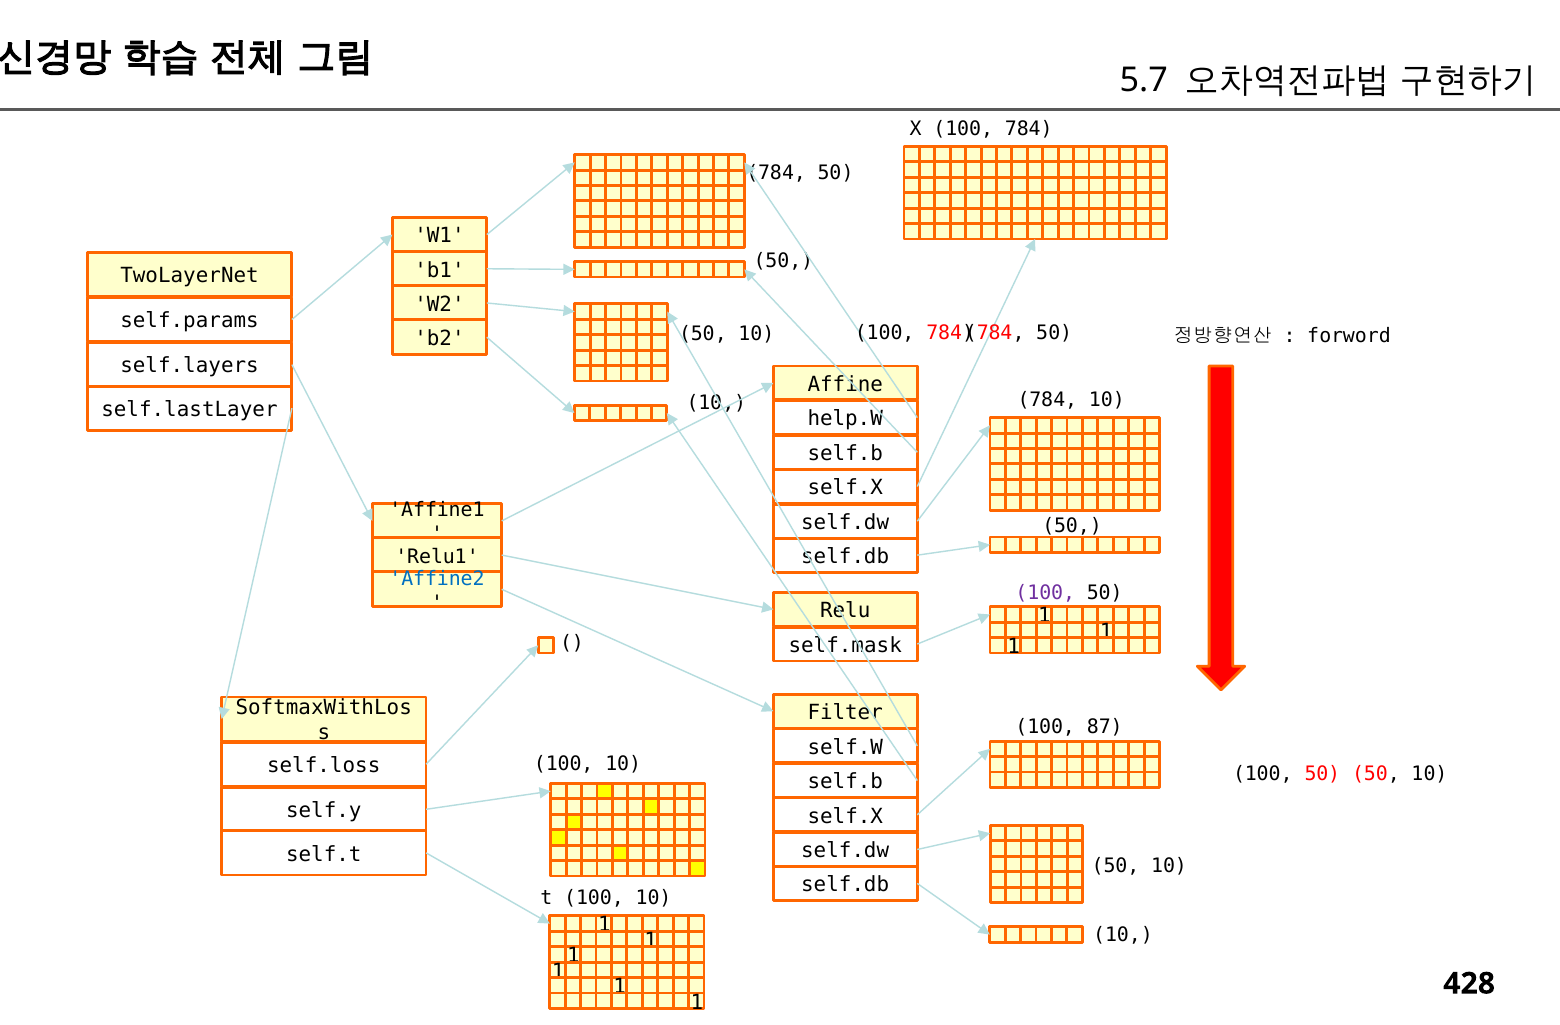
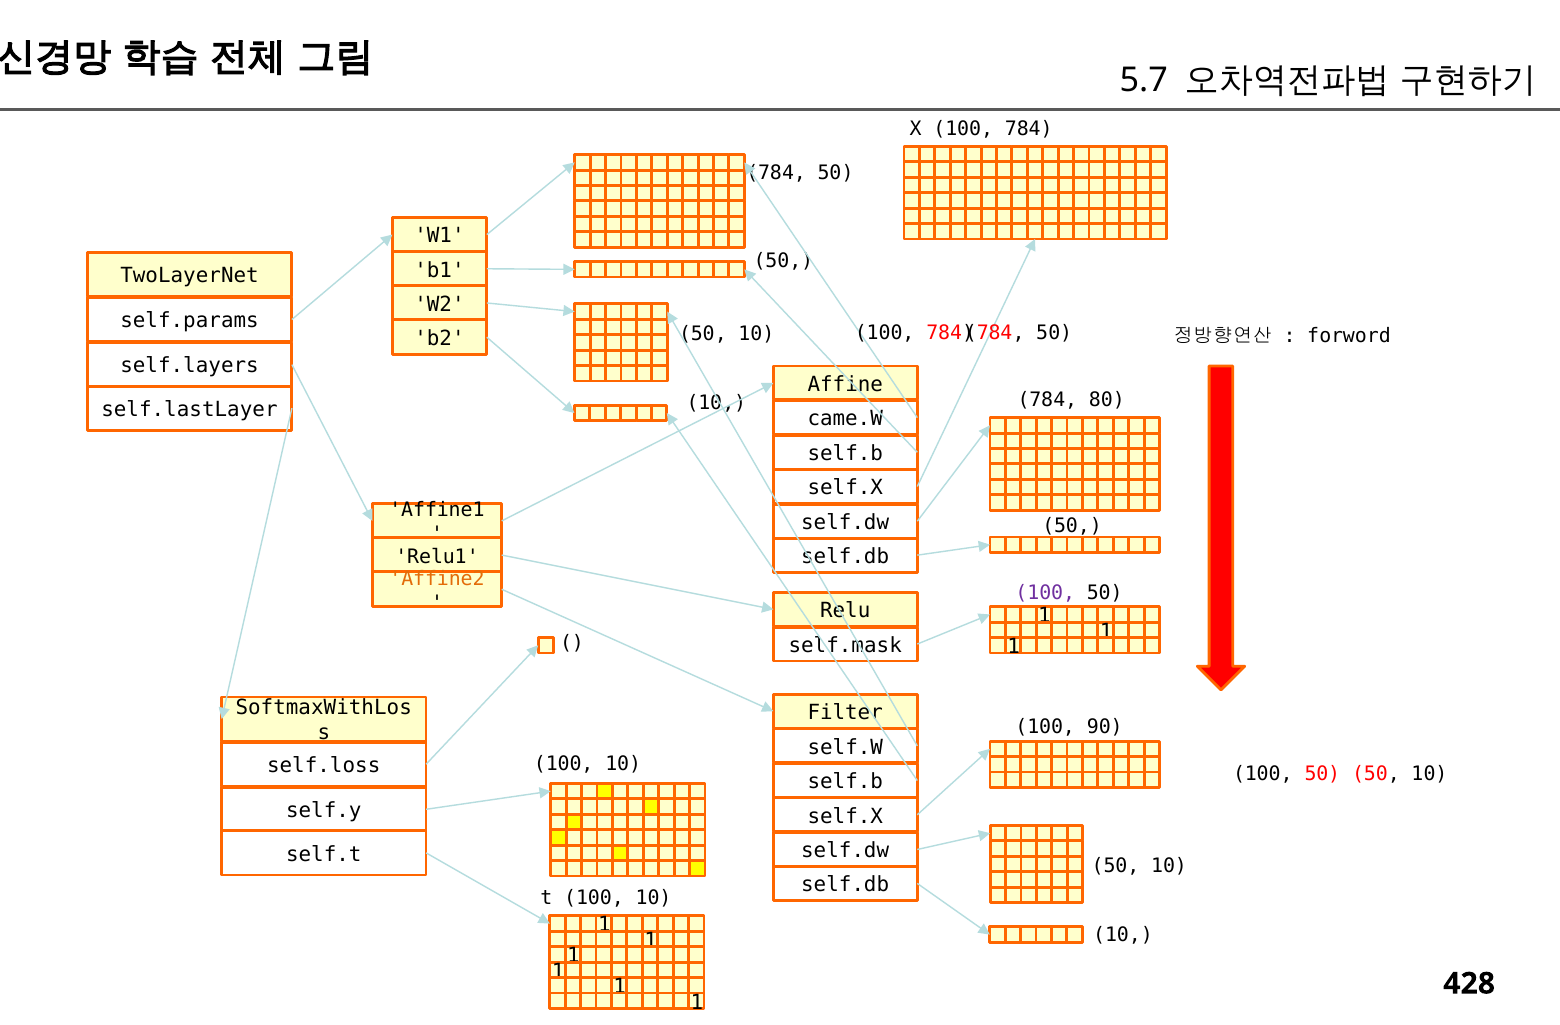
784 10: 10 -> 80
help.W: help.W -> came.W
Affine2 colour: blue -> orange
87: 87 -> 90
